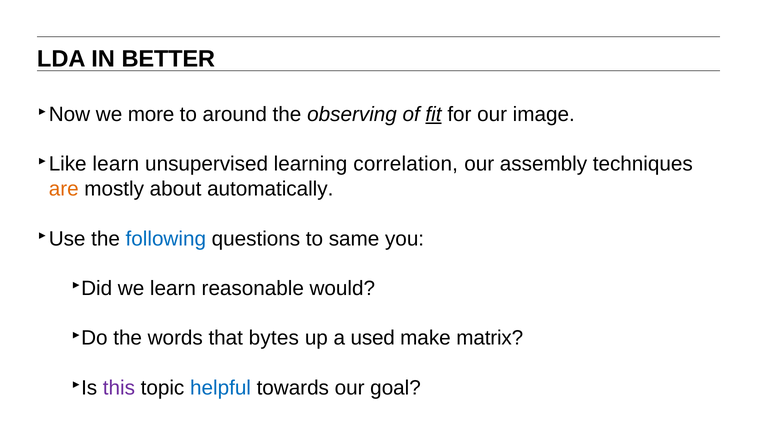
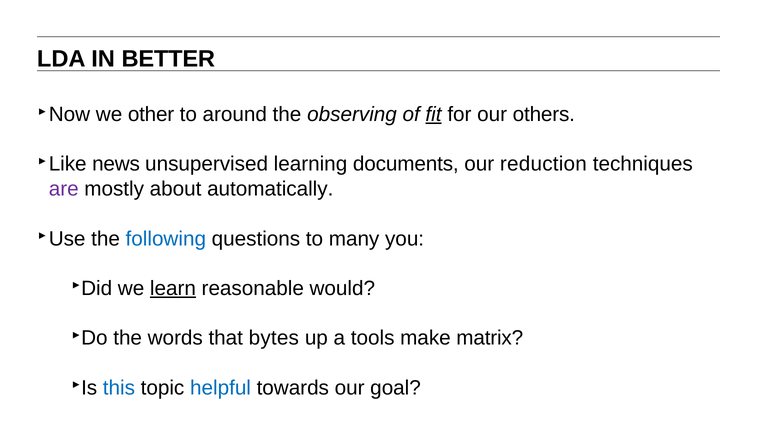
more: more -> other
image: image -> others
learn at (116, 164): learn -> news
correlation: correlation -> documents
assembly: assembly -> reduction
are colour: orange -> purple
same: same -> many
learn at (173, 288) underline: none -> present
used: used -> tools
this colour: purple -> blue
